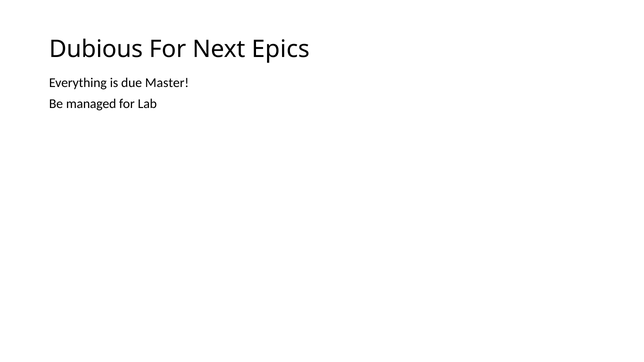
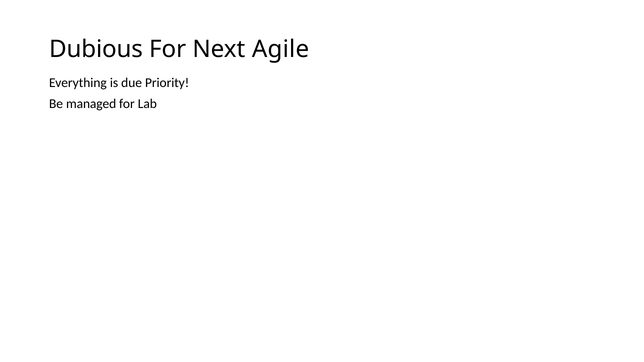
Epics: Epics -> Agile
Master: Master -> Priority
